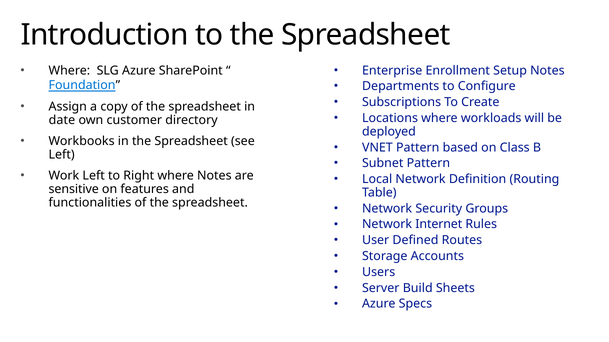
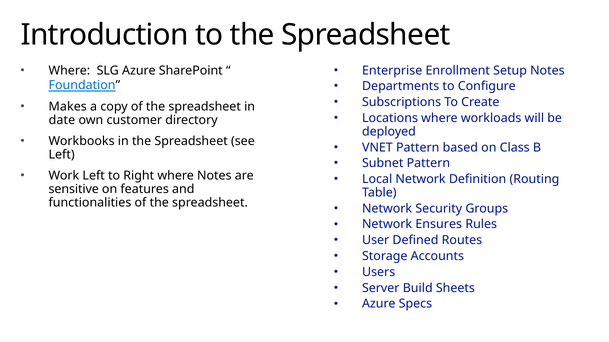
Assign: Assign -> Makes
Internet: Internet -> Ensures
